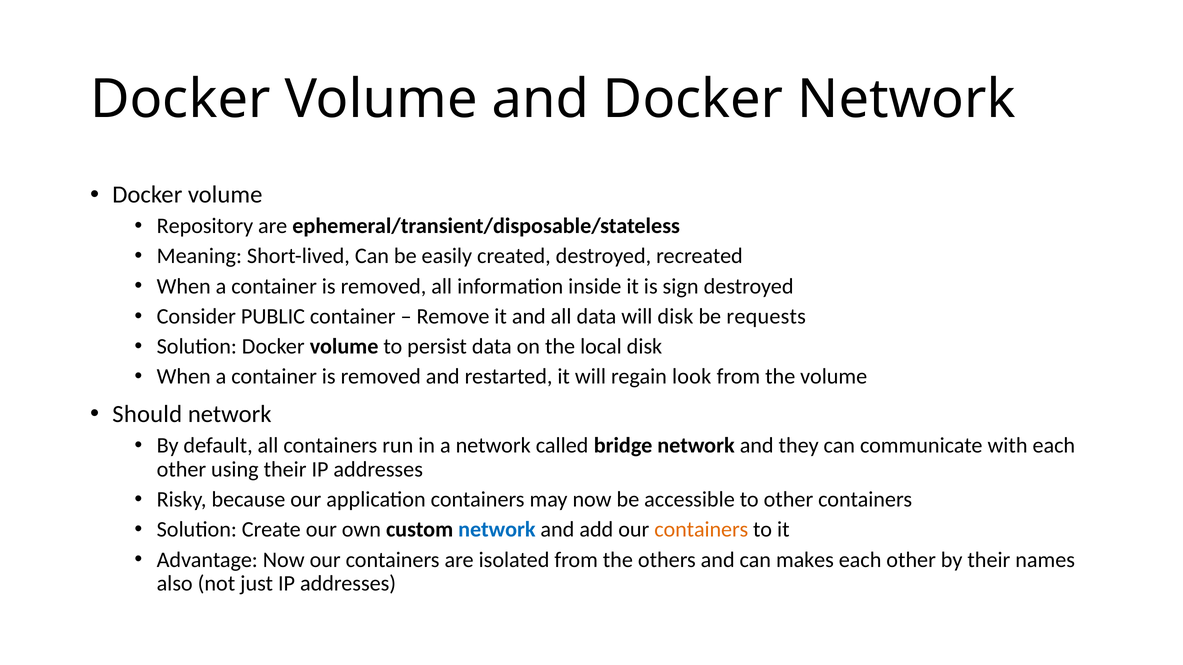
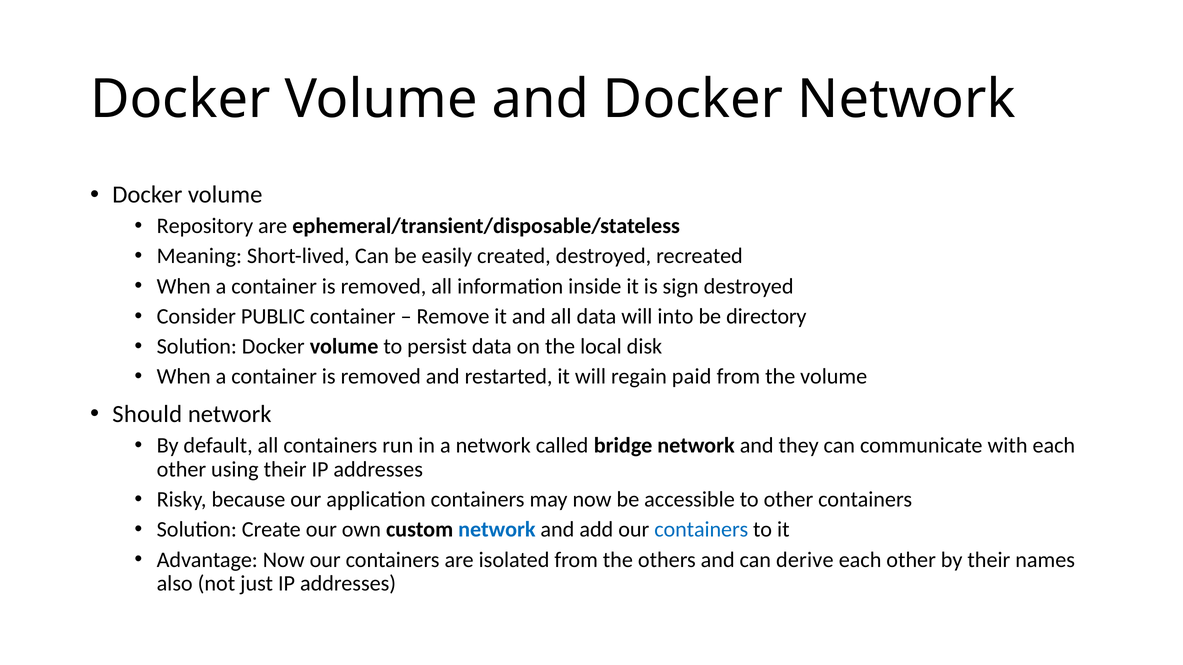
will disk: disk -> into
requests: requests -> directory
look: look -> paid
containers at (701, 530) colour: orange -> blue
makes: makes -> derive
